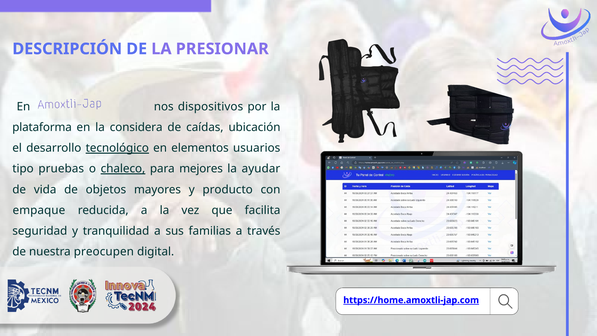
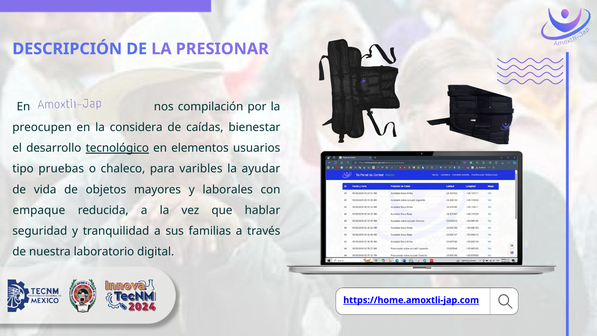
dispositivos: dispositivos -> compilación
plataforma: plataforma -> preocupen
ubicación: ubicación -> bienestar
chaleco underline: present -> none
mejores: mejores -> varibles
producto: producto -> laborales
facilita: facilita -> hablar
preocupen: preocupen -> laboratorio
